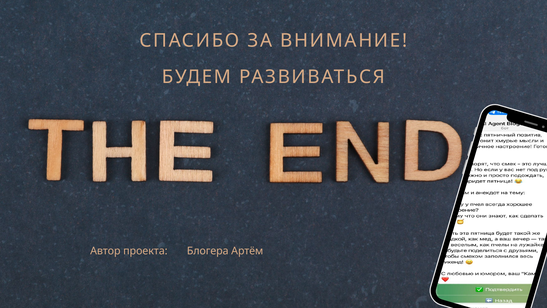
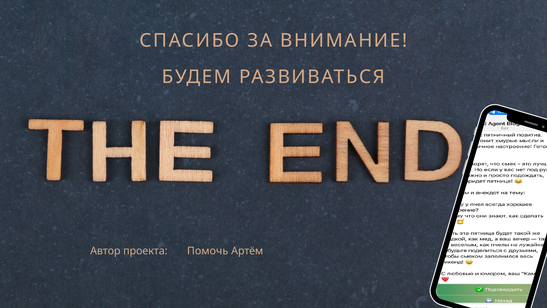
Блогера: Блогера -> Помочь
